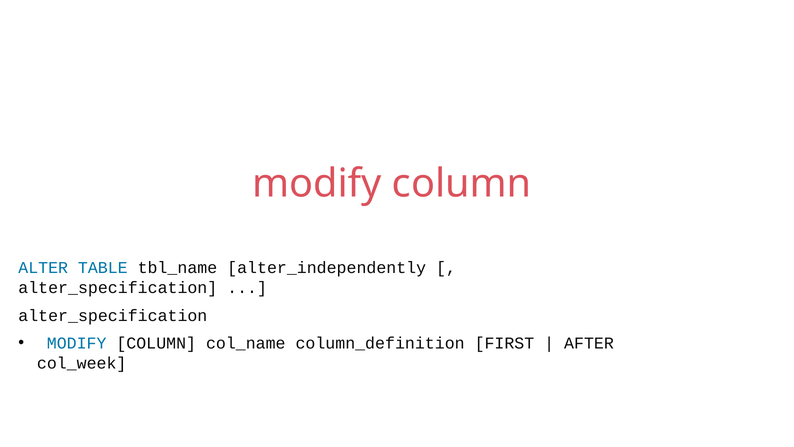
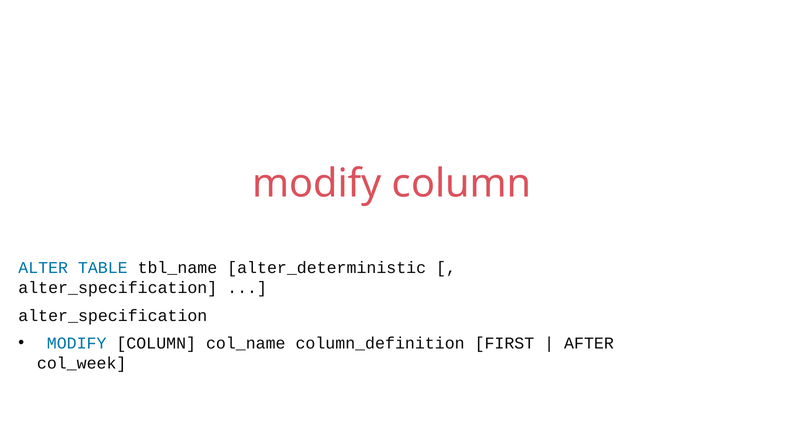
alter_independently: alter_independently -> alter_deterministic
